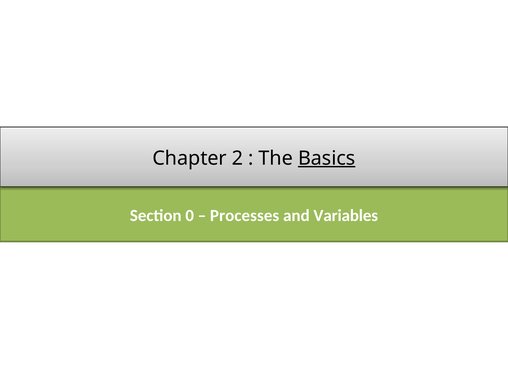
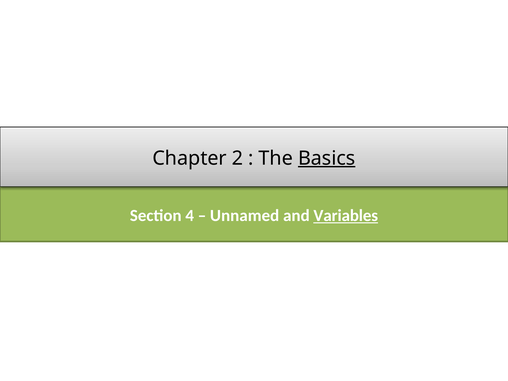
0: 0 -> 4
Processes: Processes -> Unnamed
Variables underline: none -> present
